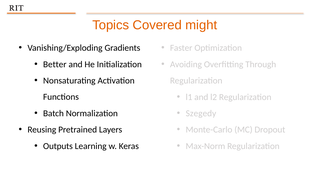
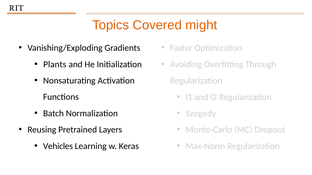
Better: Better -> Plants
Outputs: Outputs -> Vehicles
